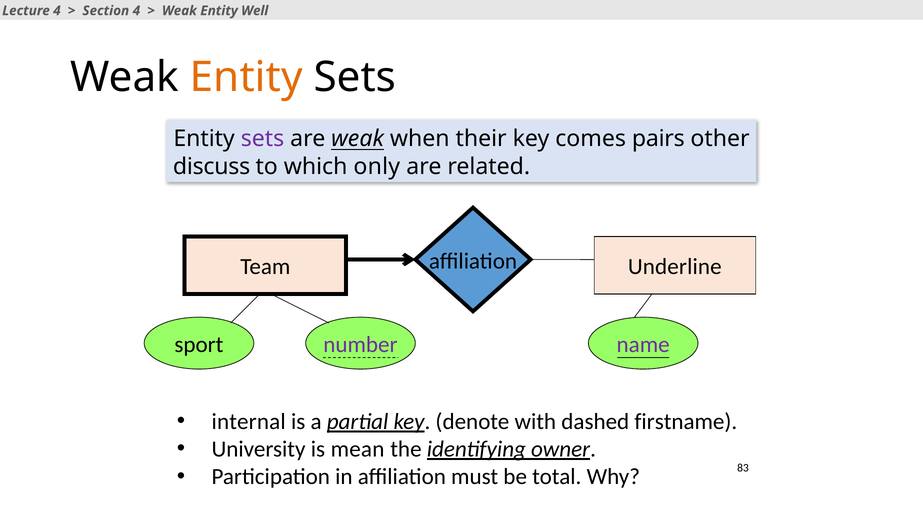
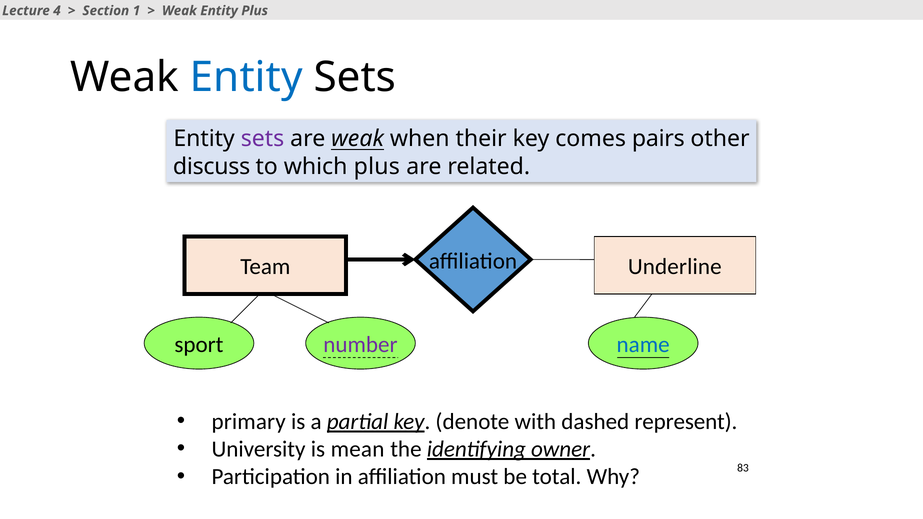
Section 4: 4 -> 1
Entity Well: Well -> Plus
Entity at (246, 78) colour: orange -> blue
which only: only -> plus
name colour: purple -> blue
internal: internal -> primary
firstname: firstname -> represent
